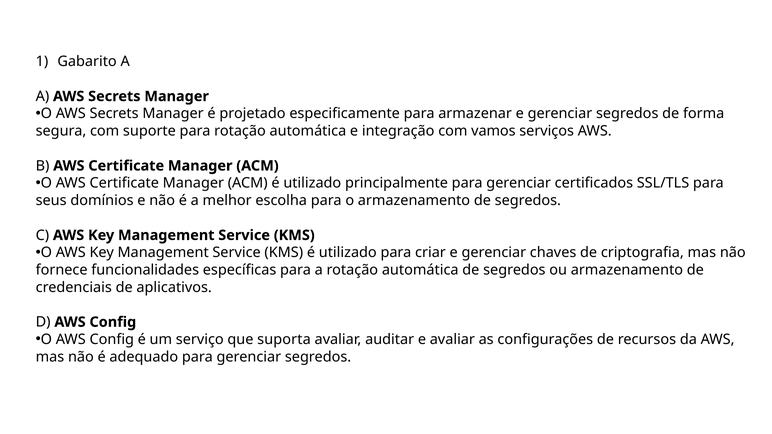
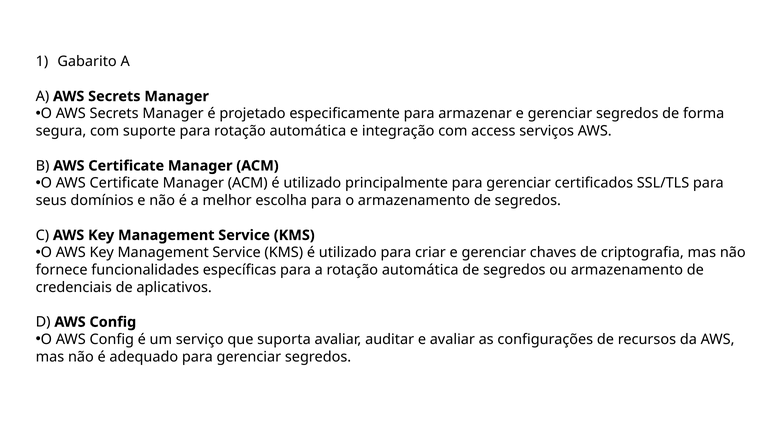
vamos: vamos -> access
